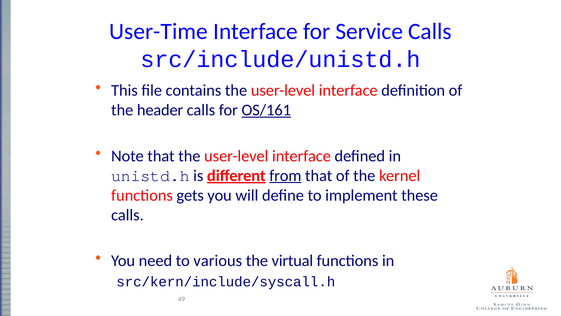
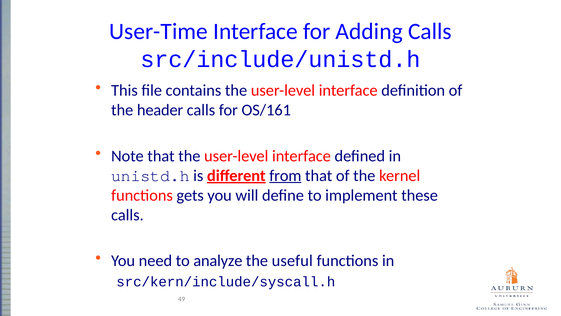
Service: Service -> Adding
OS/161 underline: present -> none
various: various -> analyze
virtual: virtual -> useful
